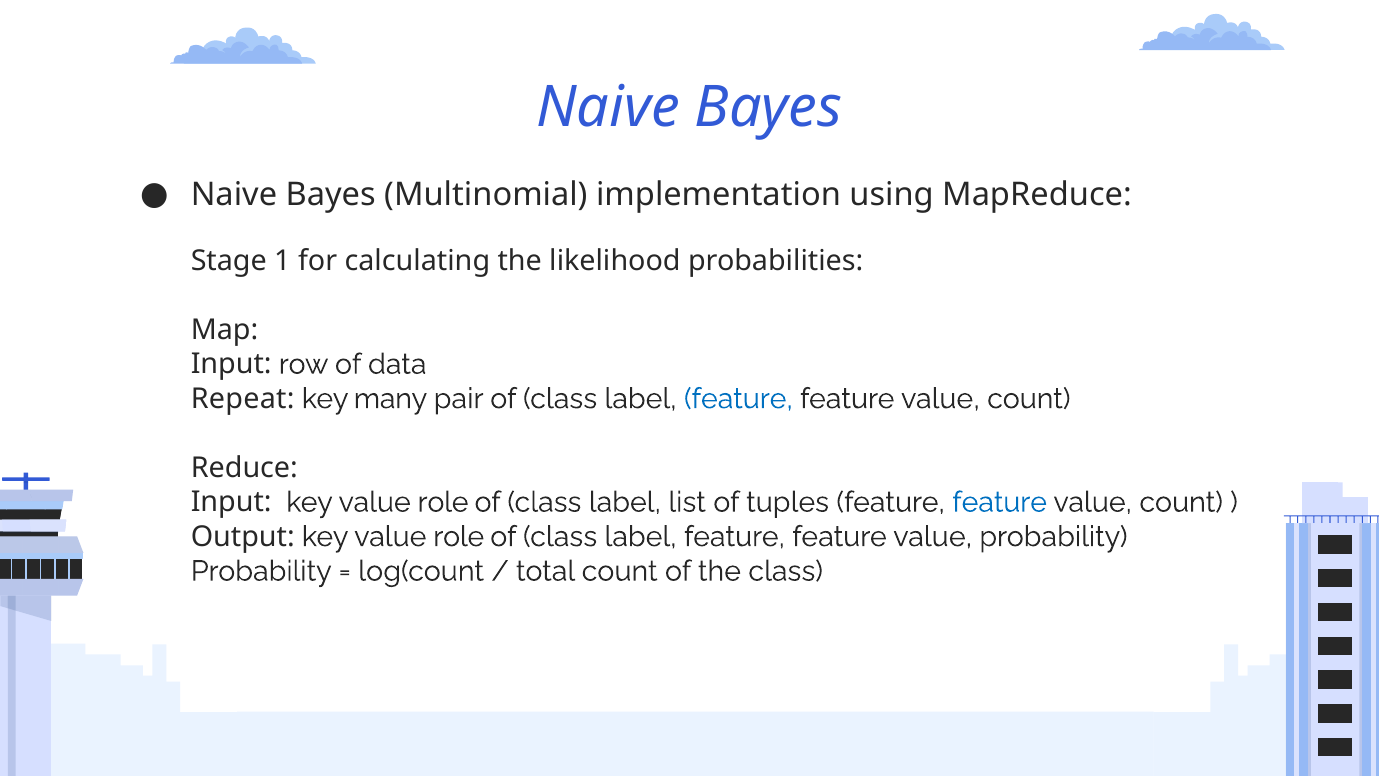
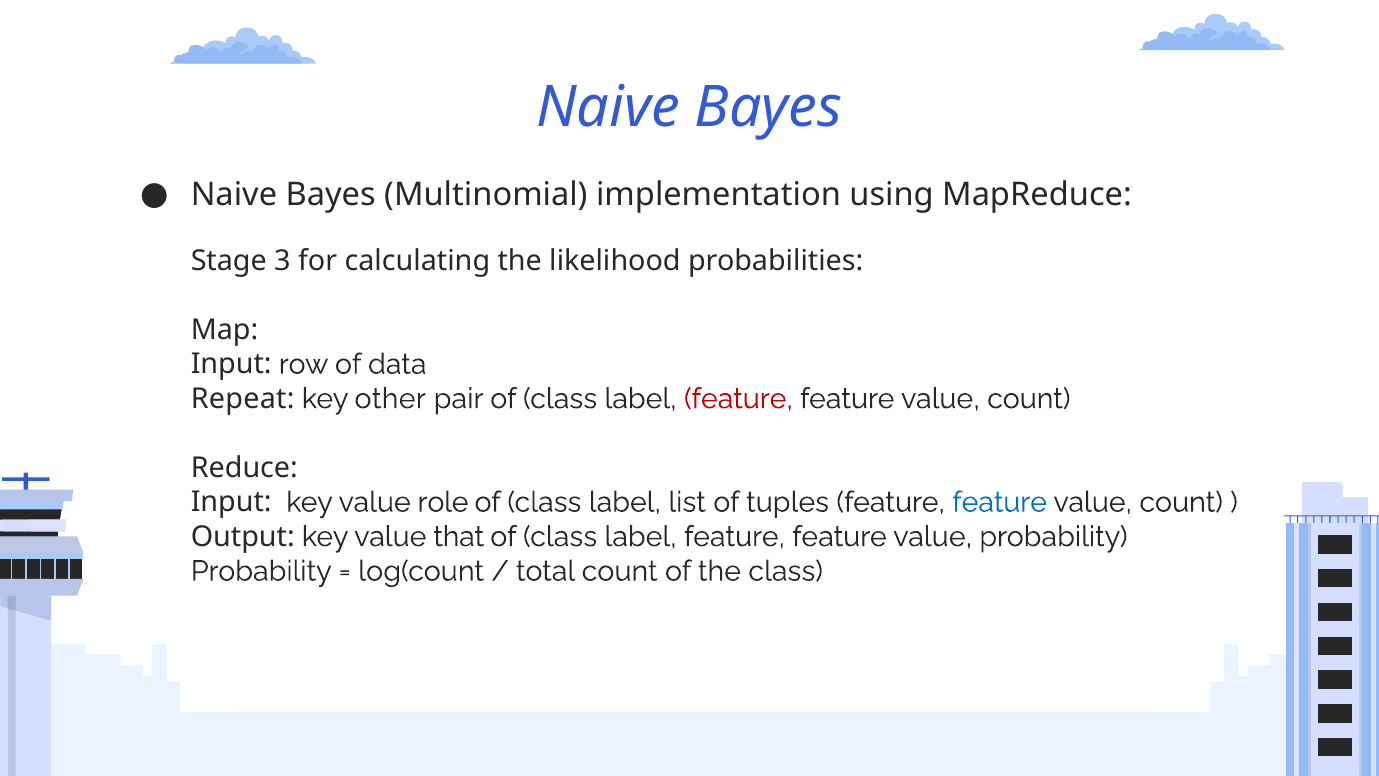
1: 1 -> 3
many: many -> other
feature at (738, 399) colour: blue -> red
Output key value role: role -> that
